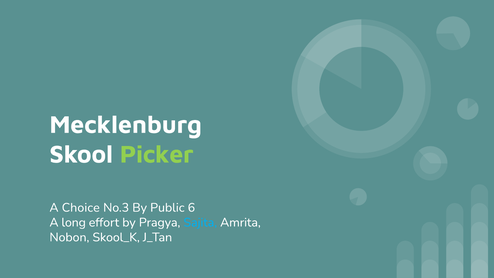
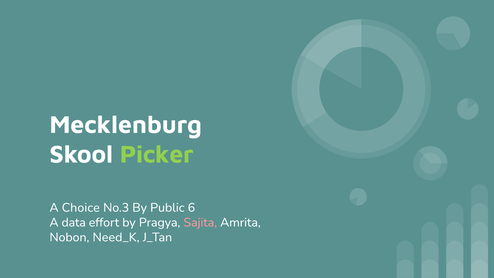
long: long -> data
Sajita colour: light blue -> pink
Skool_K: Skool_K -> Need_K
